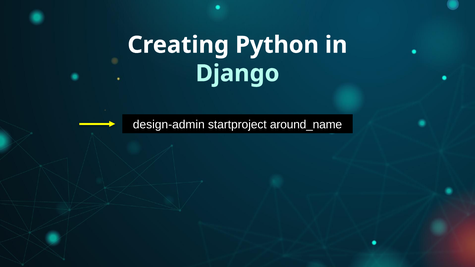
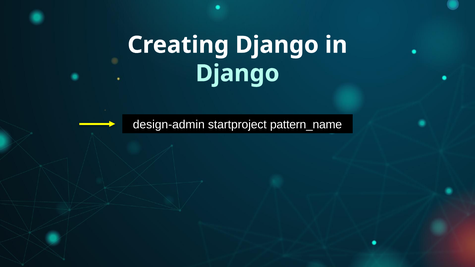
Creating Python: Python -> Django
around_name: around_name -> pattern_name
